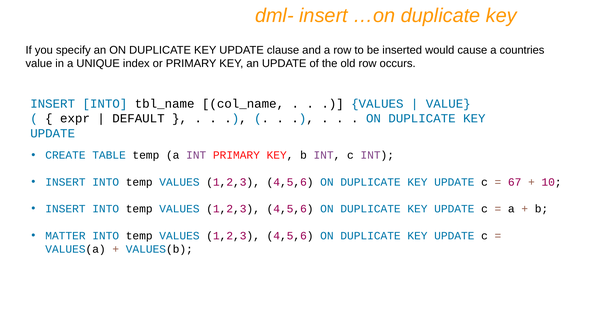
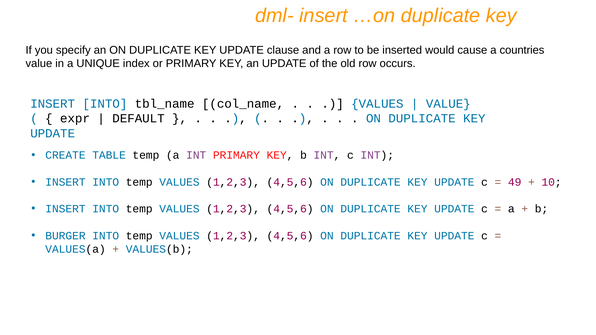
67: 67 -> 49
MATTER: MATTER -> BURGER
